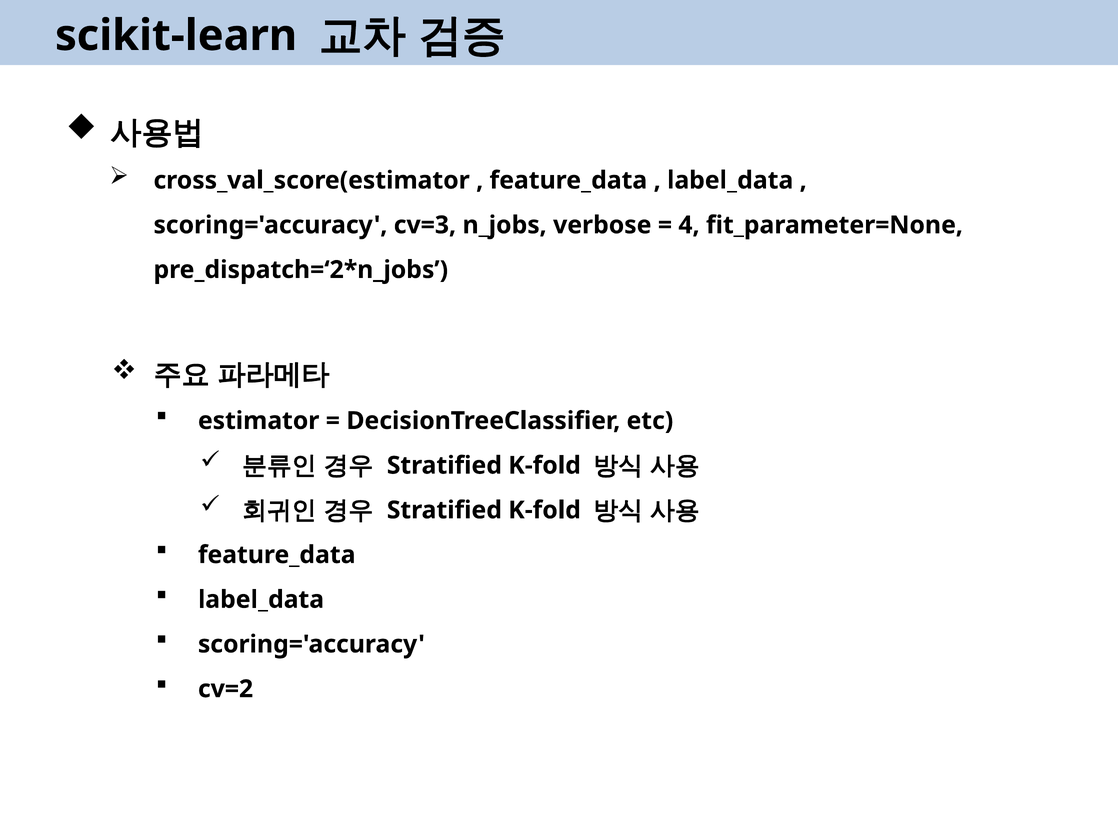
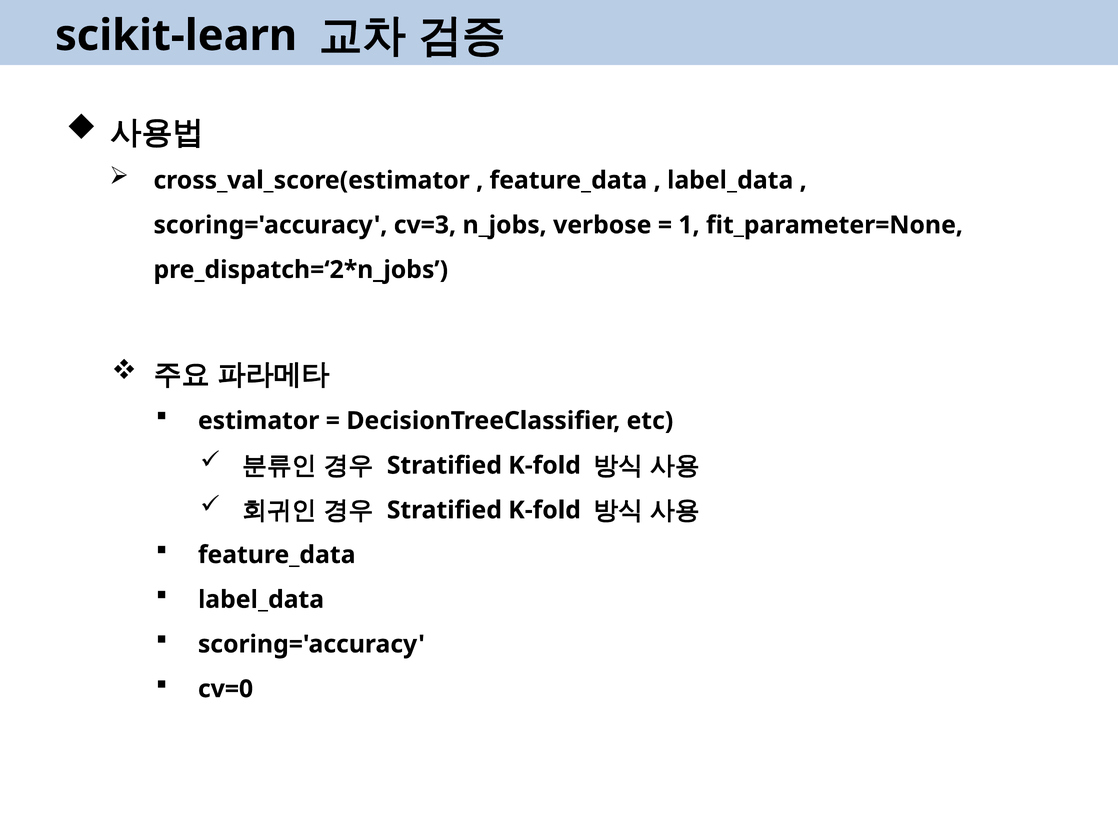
4: 4 -> 1
cv=2: cv=2 -> cv=0
